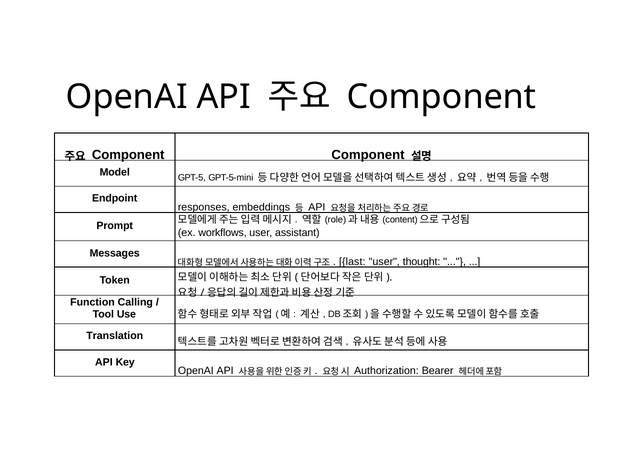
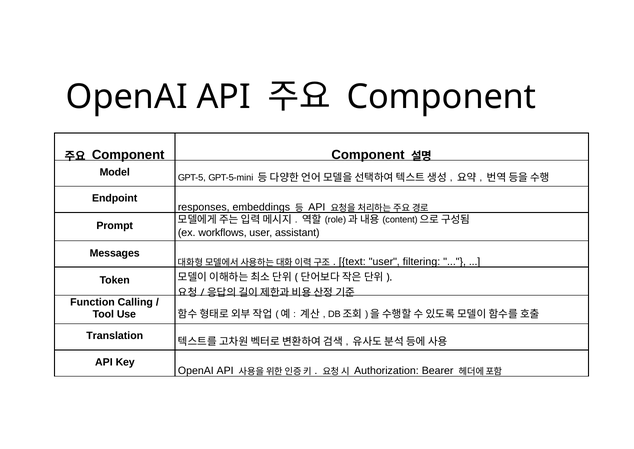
last: last -> text
thought: thought -> filtering
